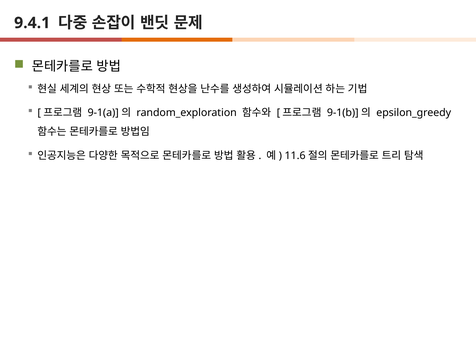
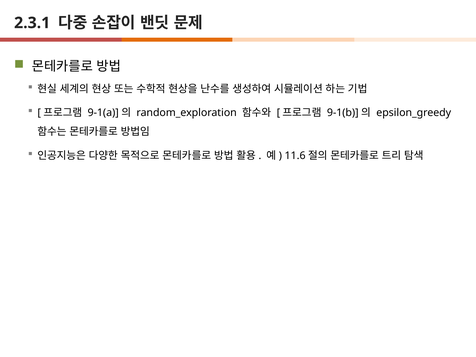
9.4.1: 9.4.1 -> 2.3.1
